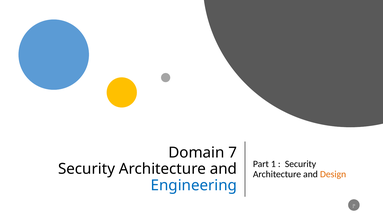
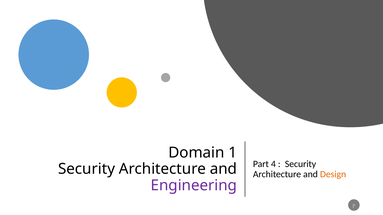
7: 7 -> 1
1: 1 -> 4
Engineering colour: blue -> purple
